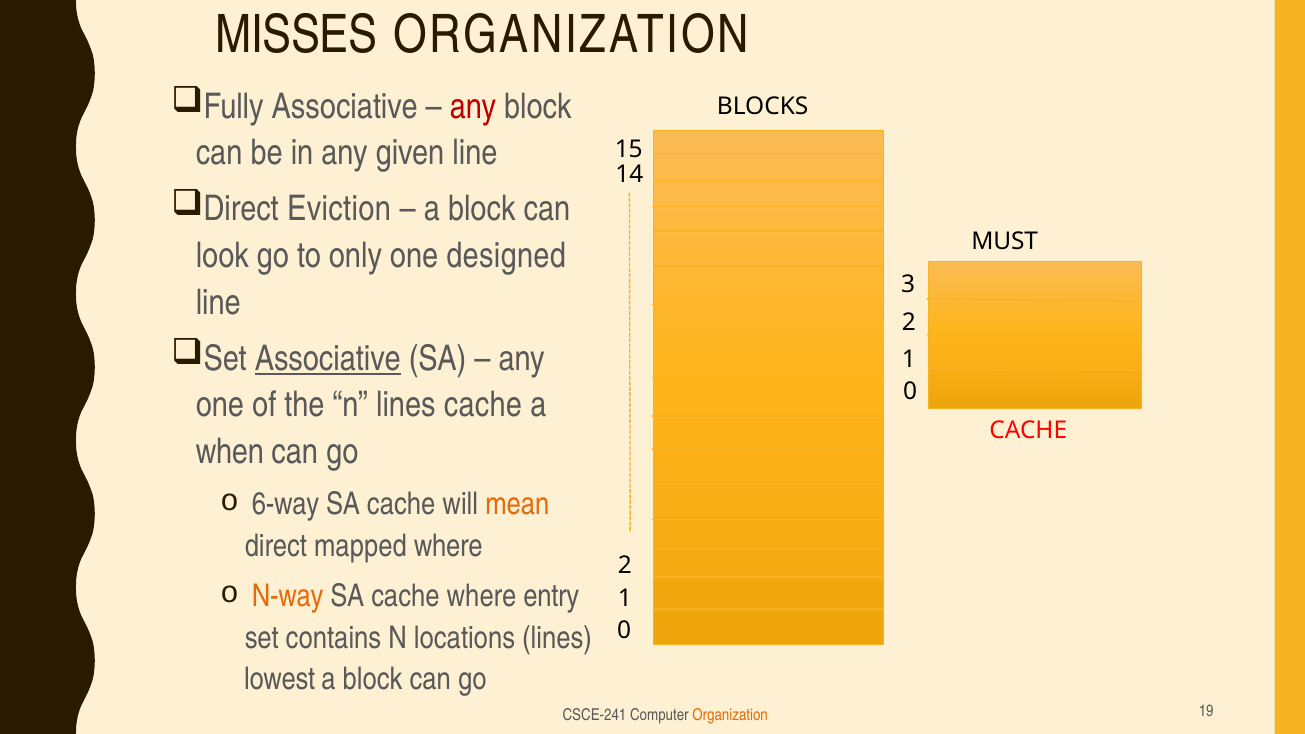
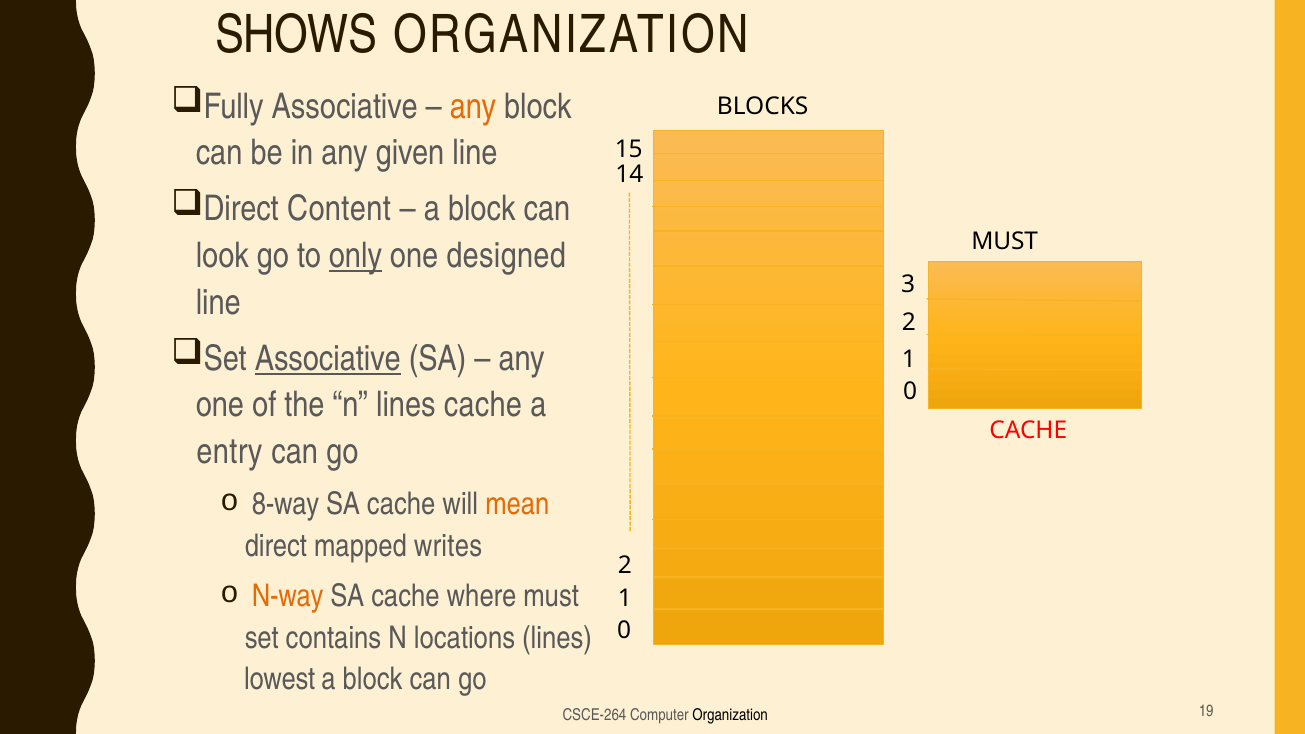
MISSES: MISSES -> SHOWS
any at (473, 106) colour: red -> orange
Eviction: Eviction -> Content
only underline: none -> present
when: when -> entry
6-way: 6-way -> 8-way
mapped where: where -> writes
where entry: entry -> must
CSCE-241: CSCE-241 -> CSCE-264
Organization at (730, 716) colour: orange -> black
